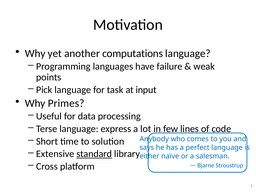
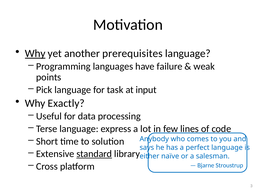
Why at (35, 53) underline: none -> present
computations: computations -> prerequisites
Primes: Primes -> Exactly
